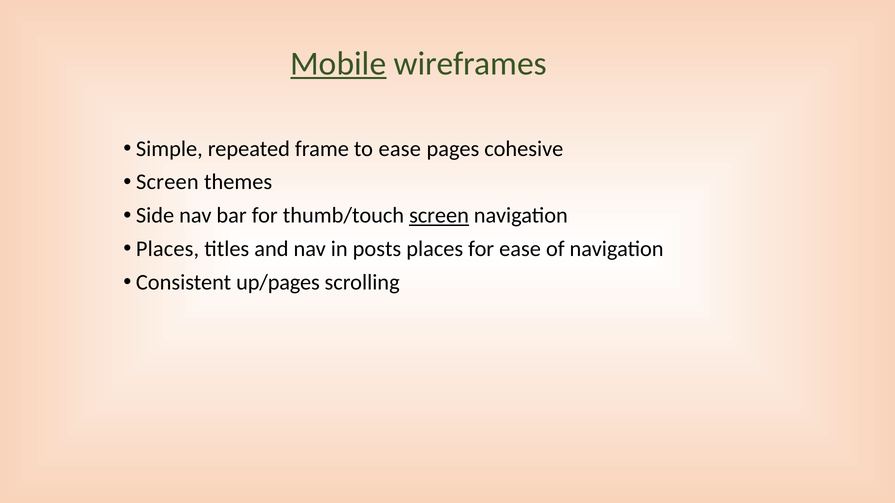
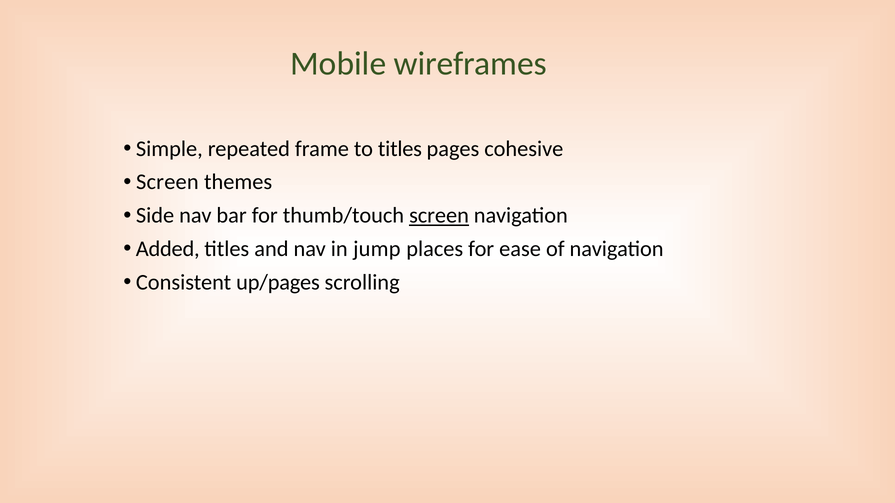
Mobile underline: present -> none
to ease: ease -> titles
Places at (168, 249): Places -> Added
posts: posts -> jump
